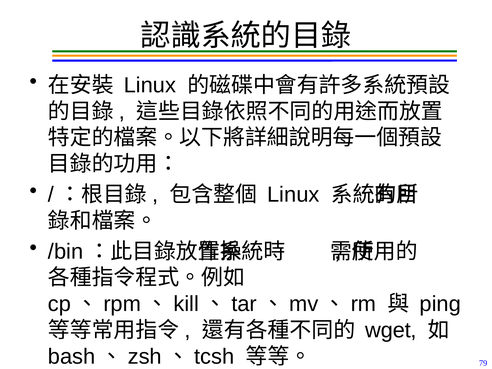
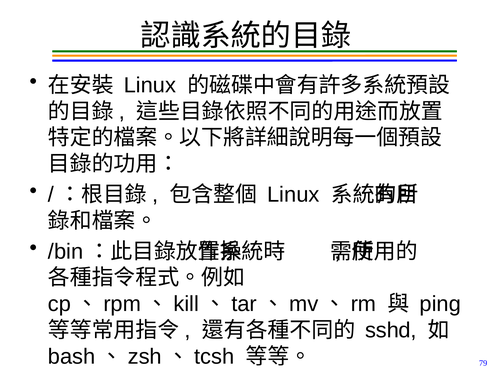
wget: wget -> sshd
